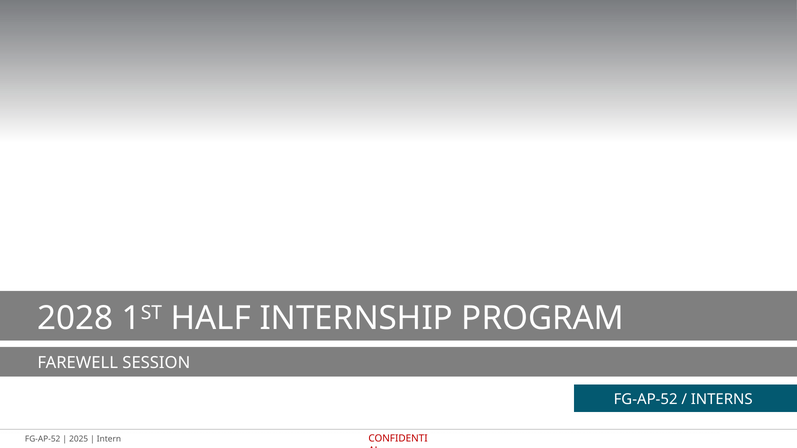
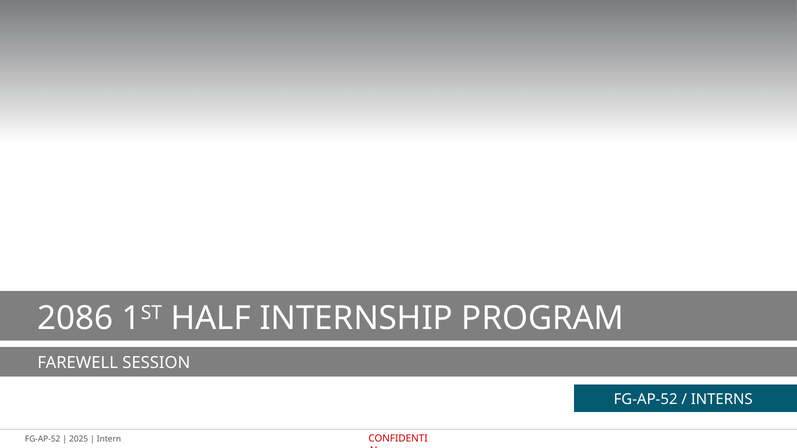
2028: 2028 -> 2086
